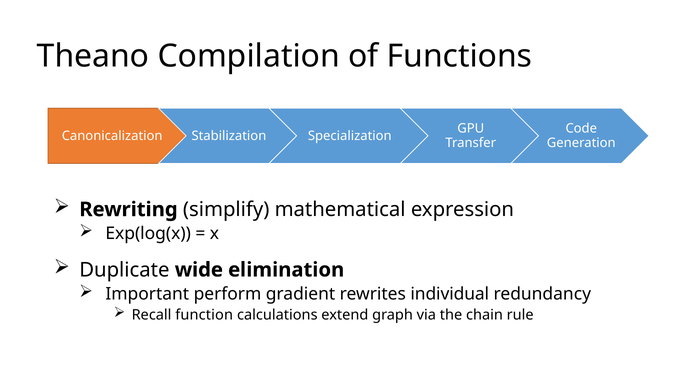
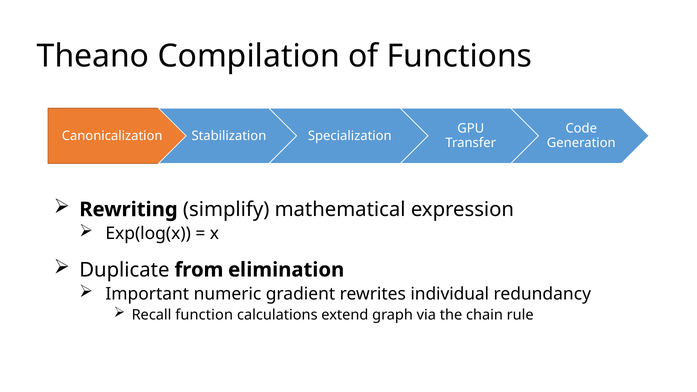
wide: wide -> from
perform: perform -> numeric
